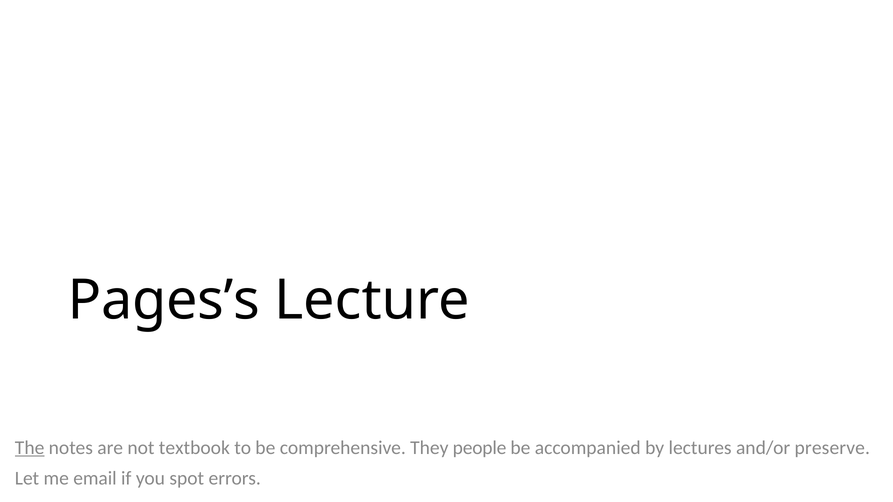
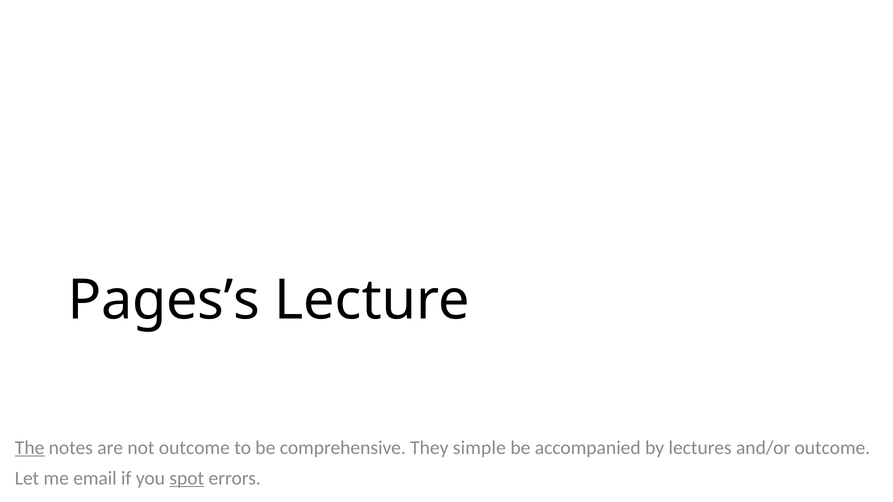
not textbook: textbook -> outcome
people: people -> simple
and/or preserve: preserve -> outcome
spot underline: none -> present
